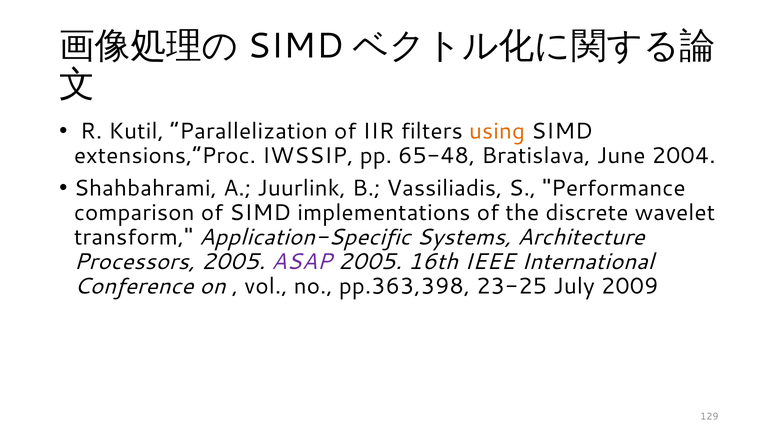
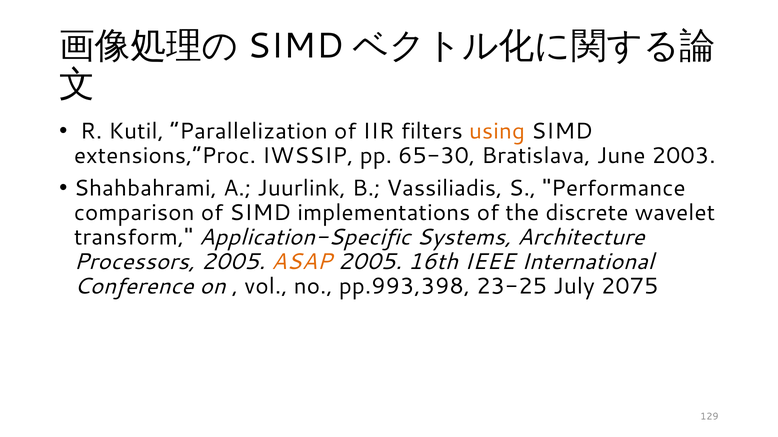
65-48: 65-48 -> 65-30
2004: 2004 -> 2003
ASAP colour: purple -> orange
pp.363,398: pp.363,398 -> pp.993,398
2009: 2009 -> 2075
